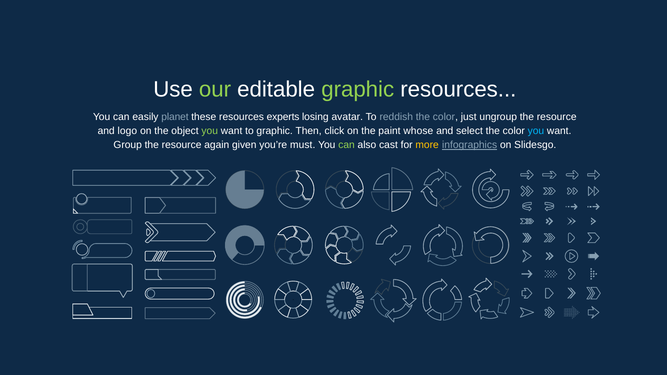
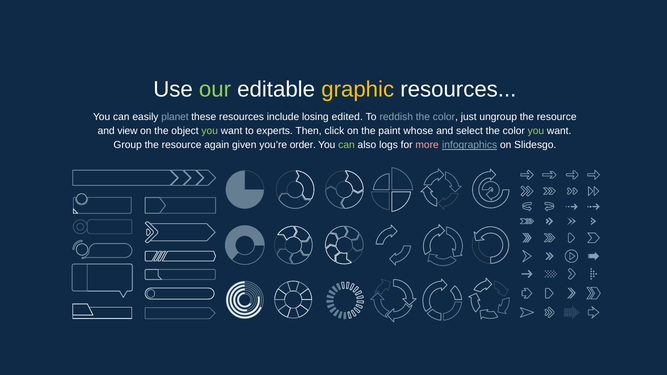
graphic at (358, 90) colour: light green -> yellow
experts: experts -> include
avatar: avatar -> edited
logo: logo -> view
to graphic: graphic -> experts
you at (536, 131) colour: light blue -> light green
must: must -> order
cast: cast -> logs
more colour: yellow -> pink
